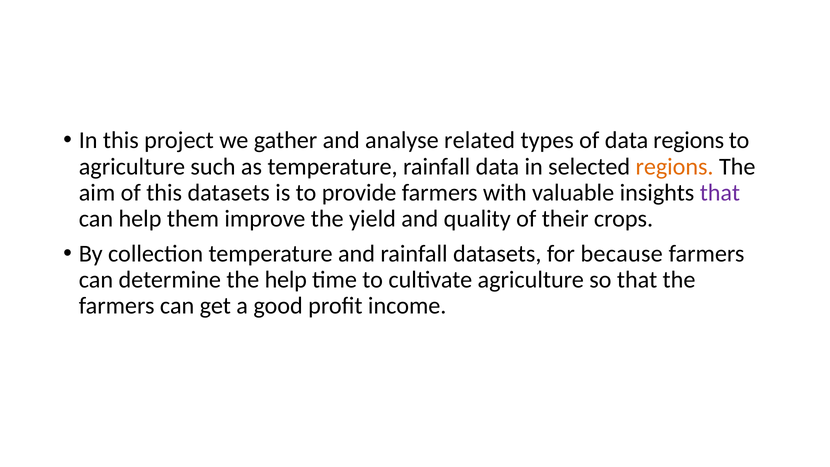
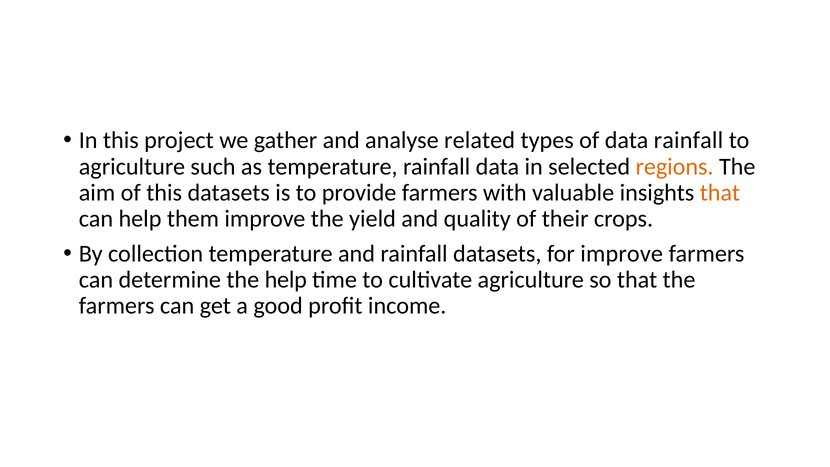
data regions: regions -> rainfall
that at (720, 193) colour: purple -> orange
for because: because -> improve
